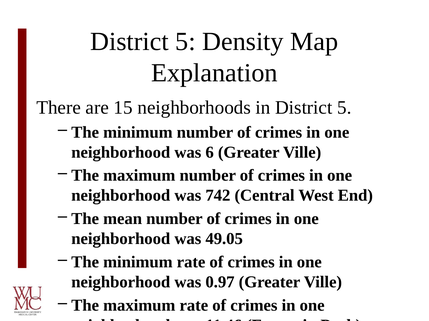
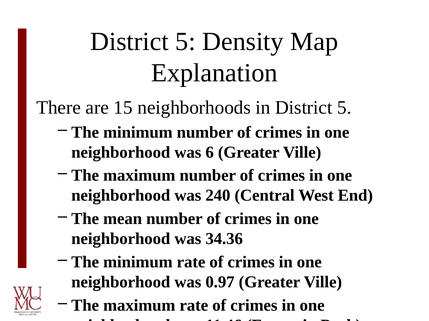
742: 742 -> 240
49.05: 49.05 -> 34.36
